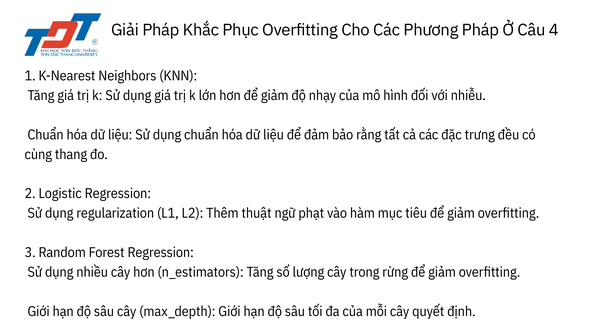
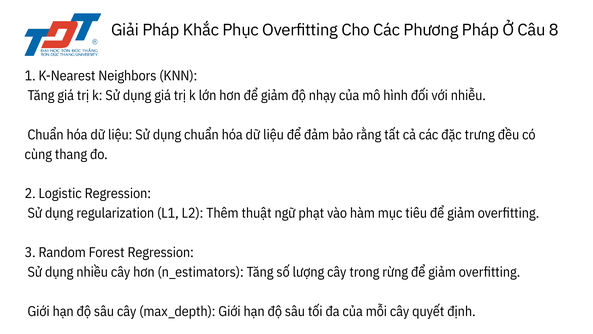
4: 4 -> 8
